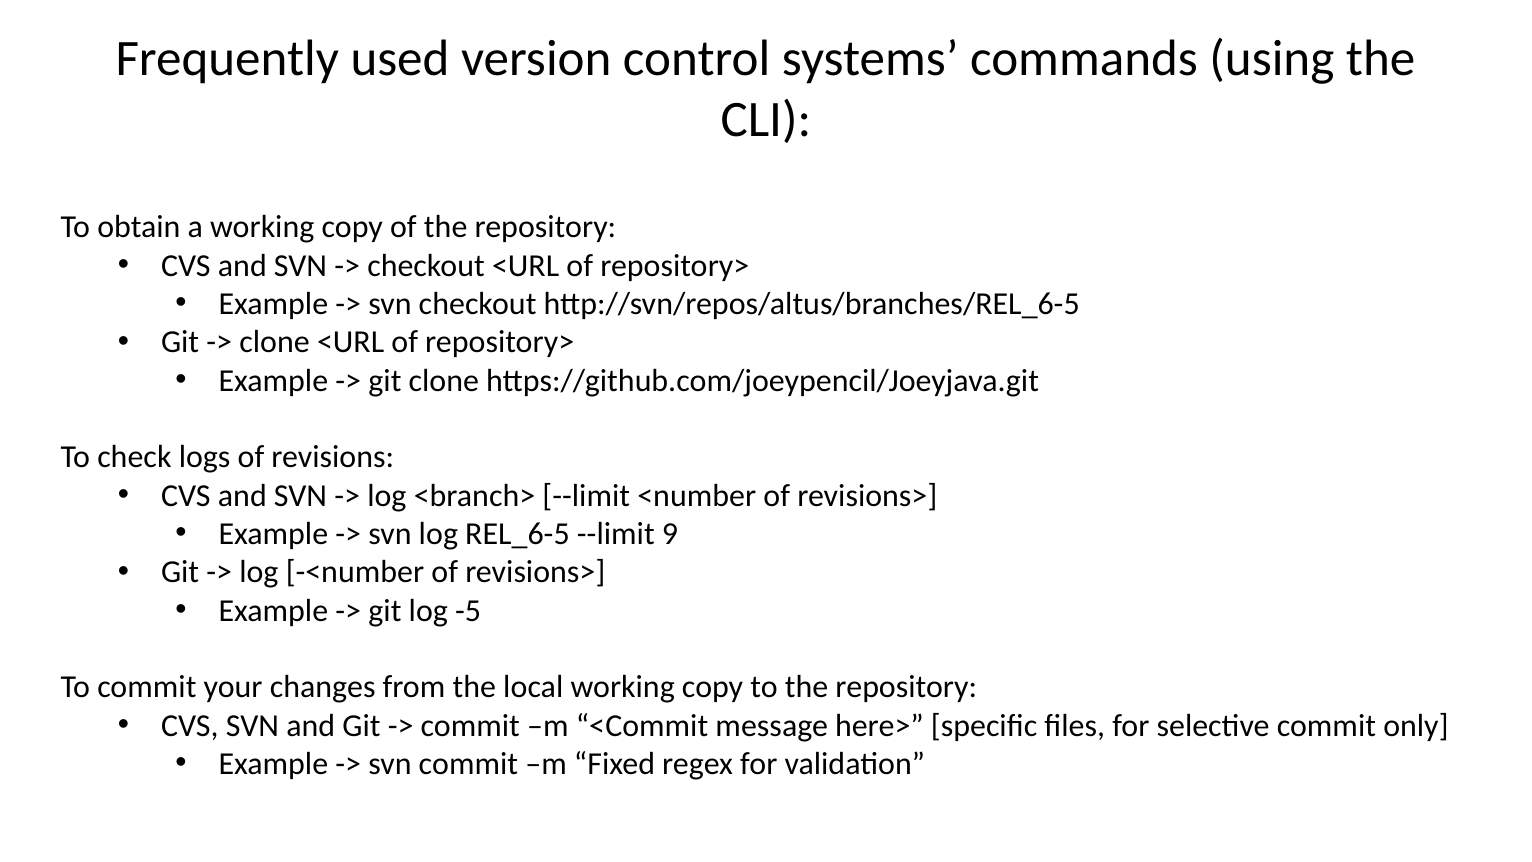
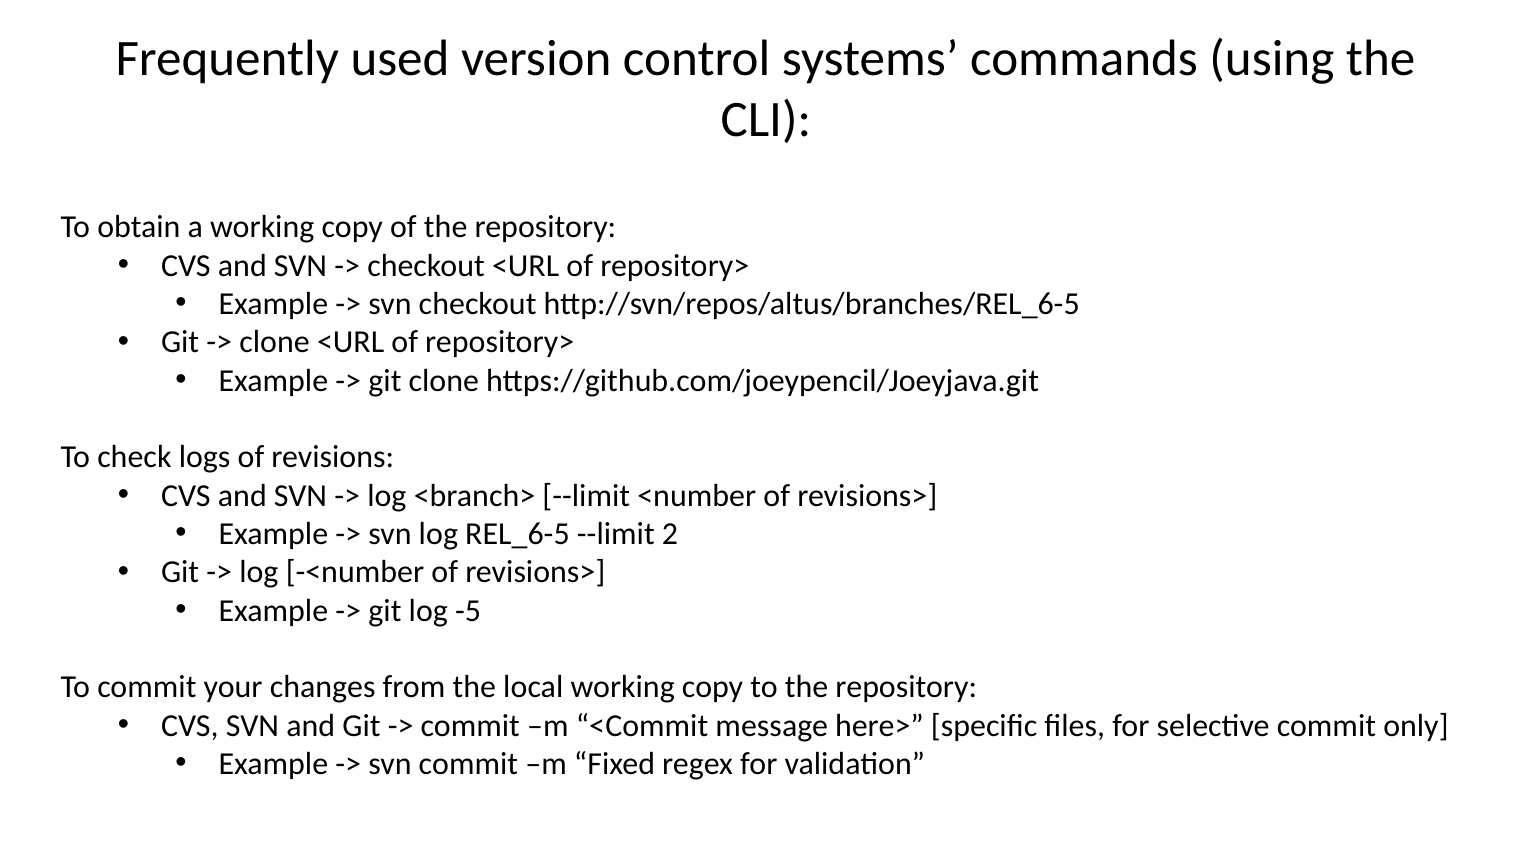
9: 9 -> 2
